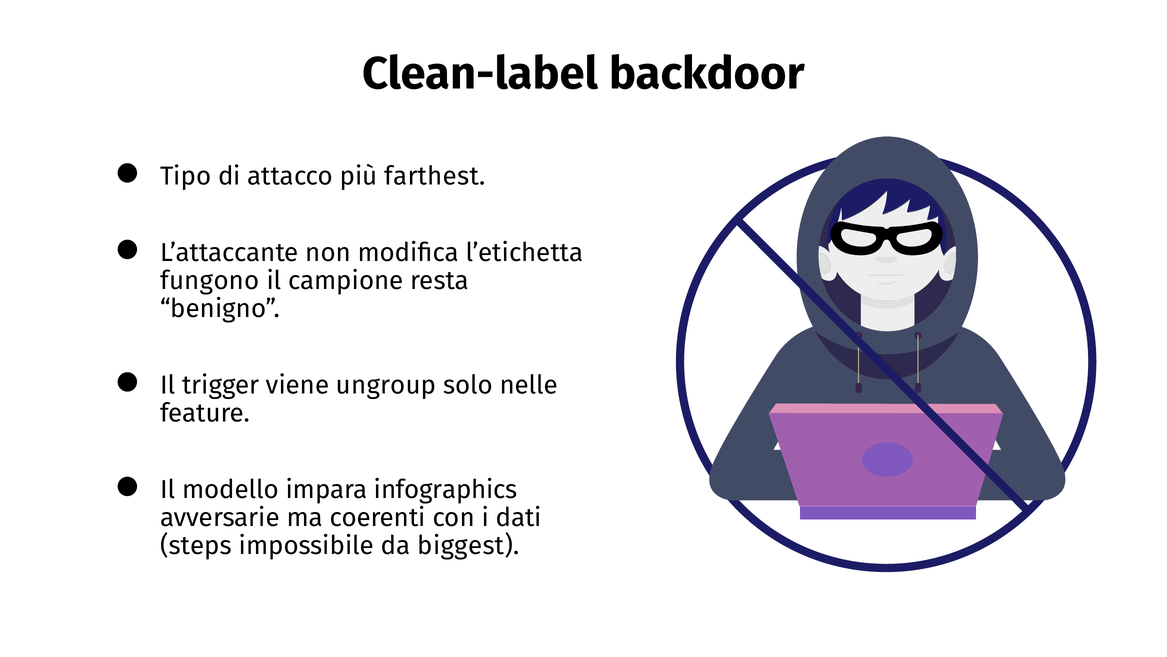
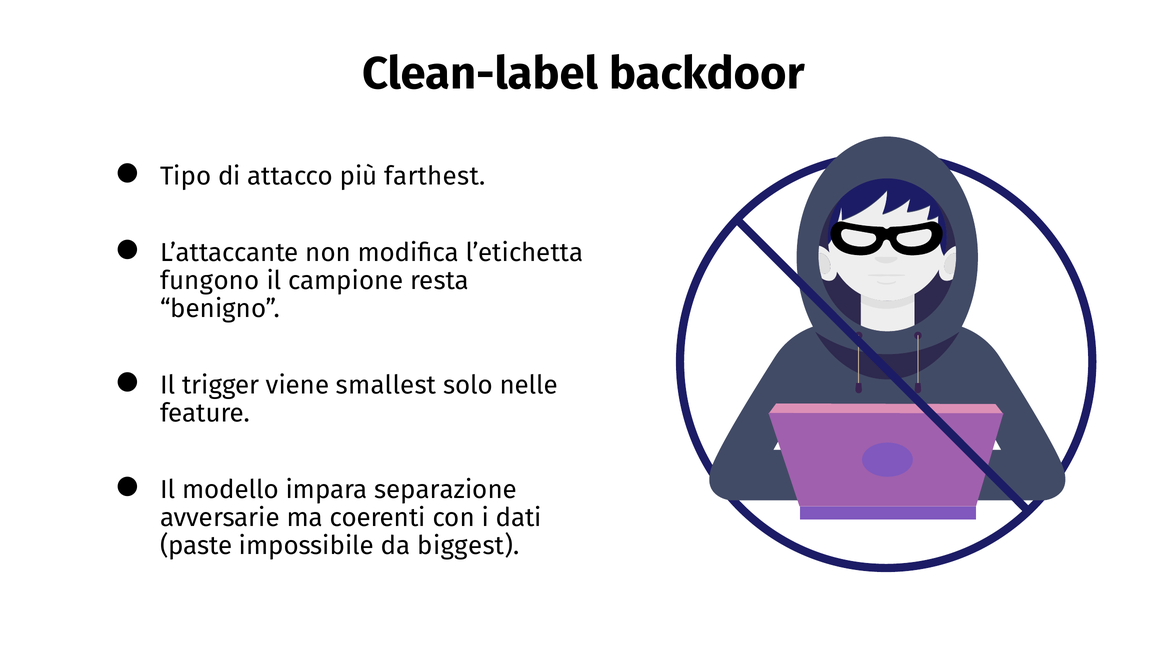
ungroup: ungroup -> smallest
infographics: infographics -> separazione
steps: steps -> paste
